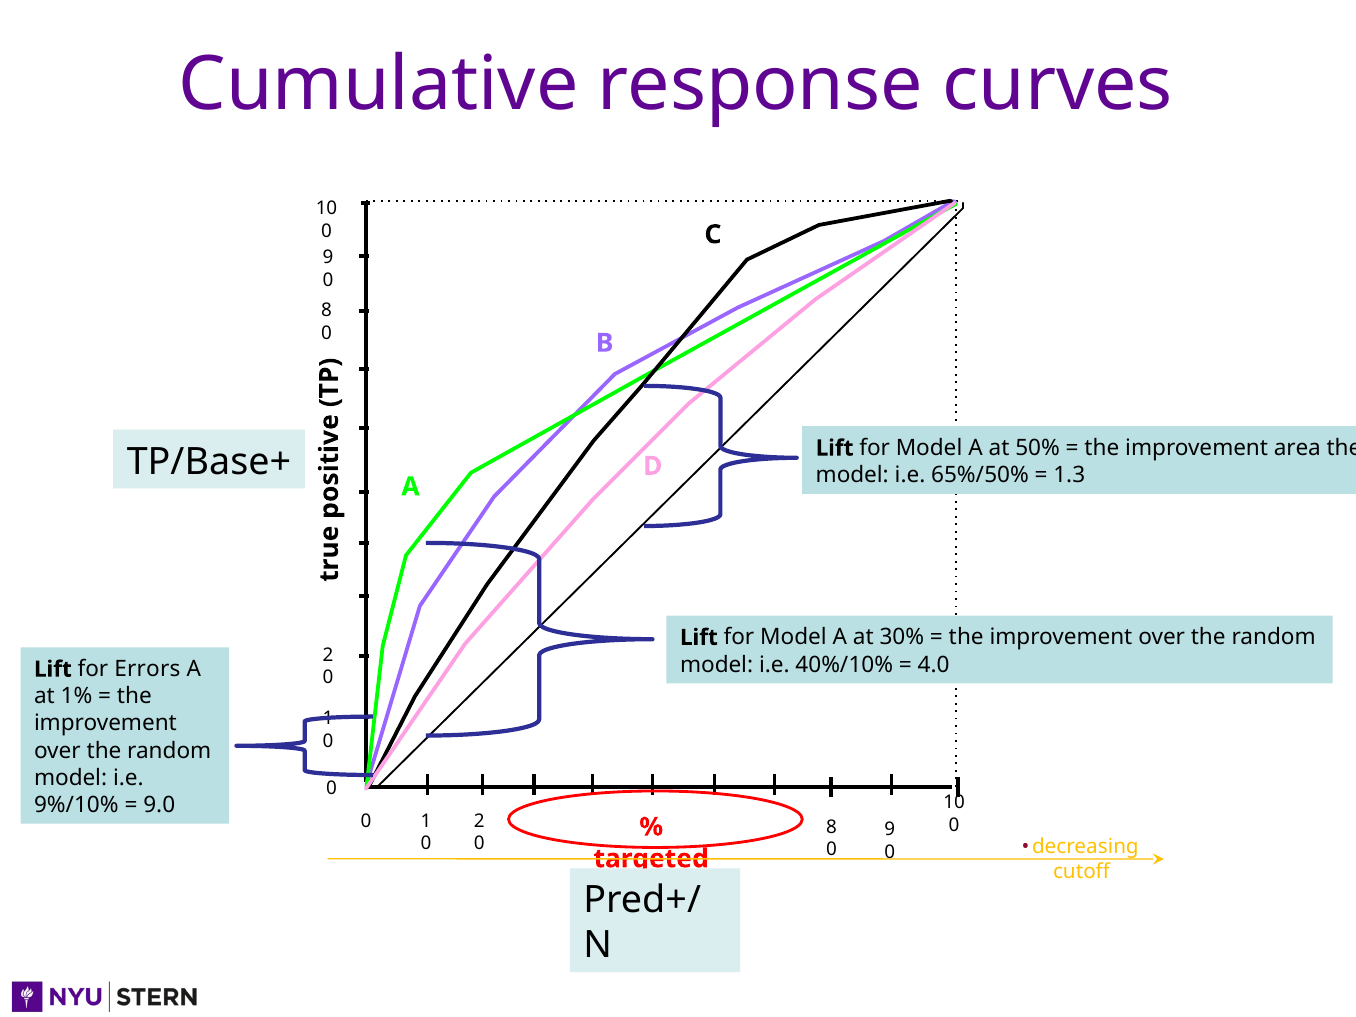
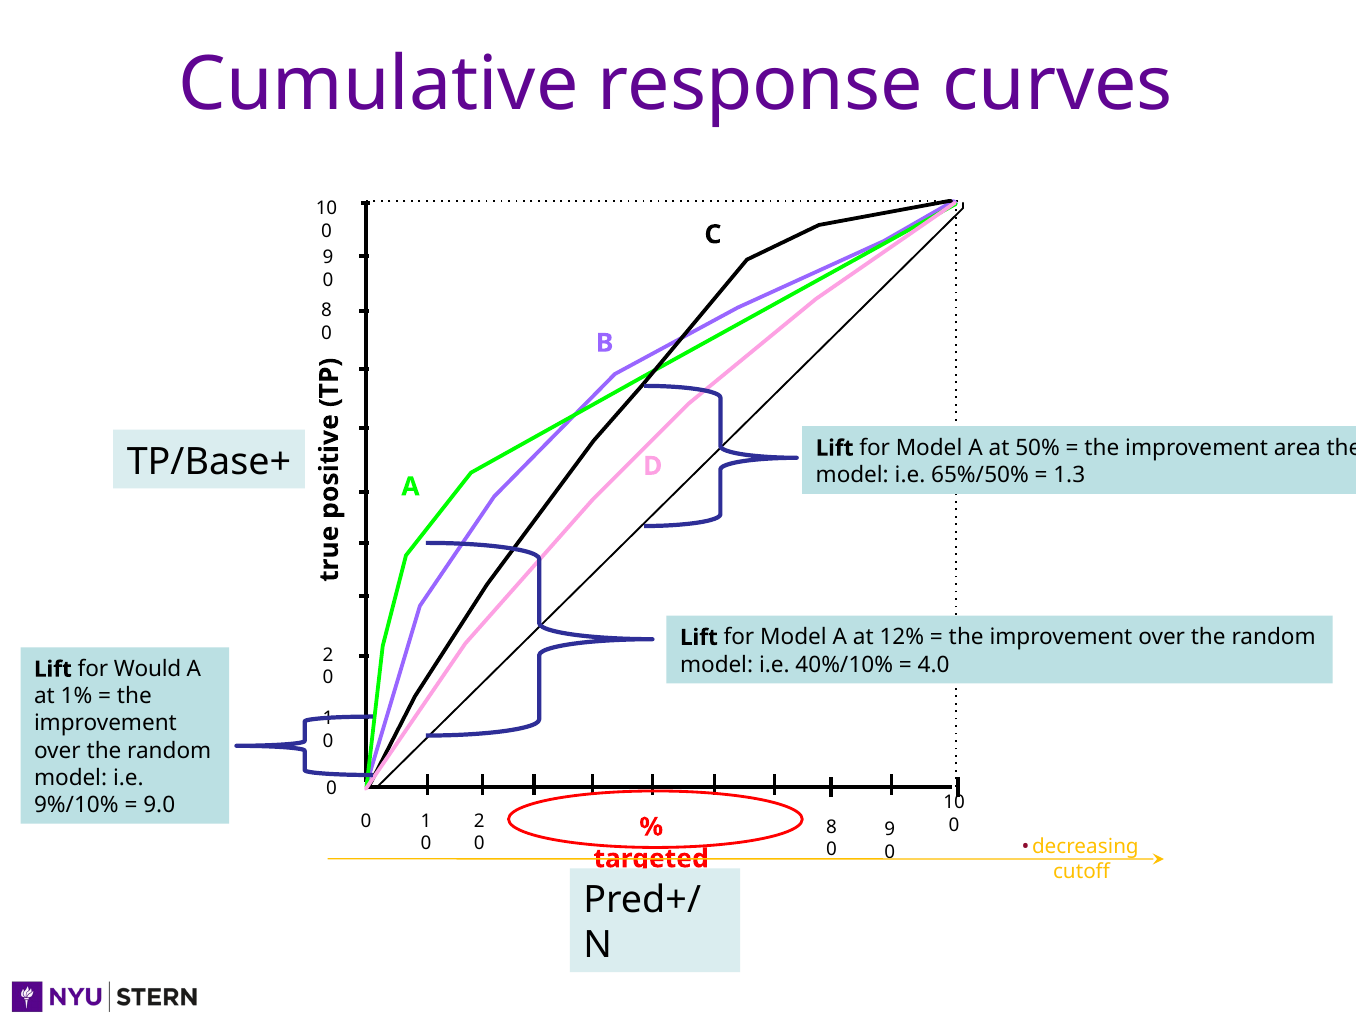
30%: 30% -> 12%
Errors: Errors -> Would
